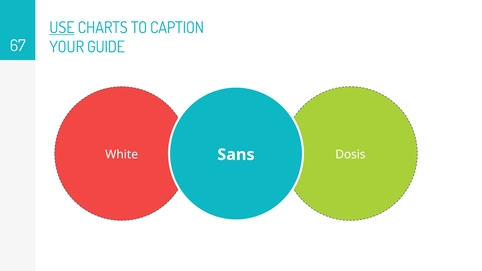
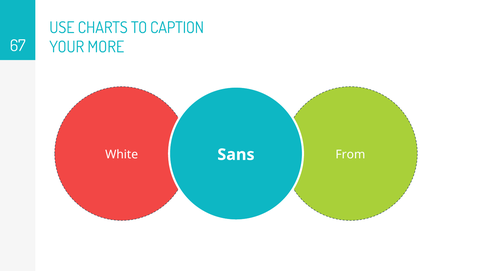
USE underline: present -> none
GUIDE: GUIDE -> MORE
Dosis: Dosis -> From
